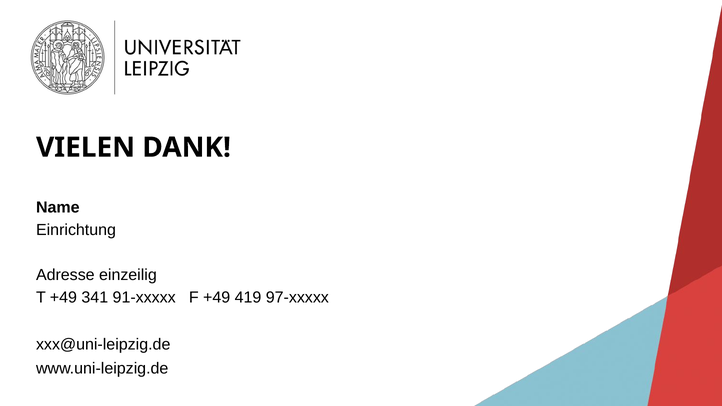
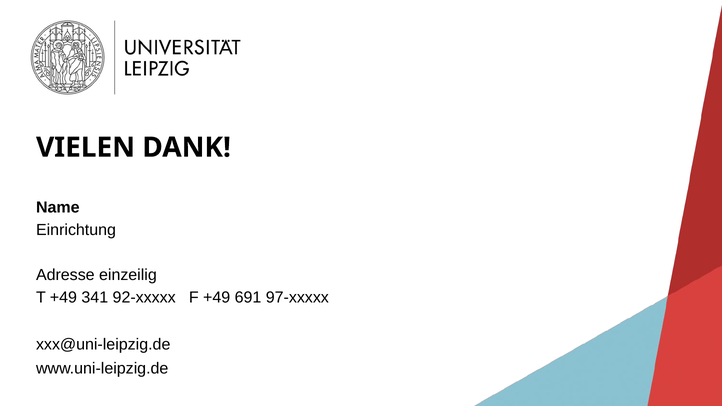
91-xxxxx: 91-xxxxx -> 92-xxxxx
419: 419 -> 691
